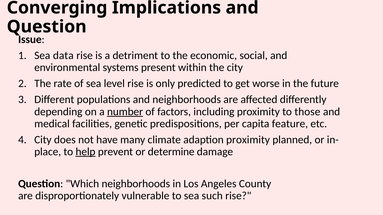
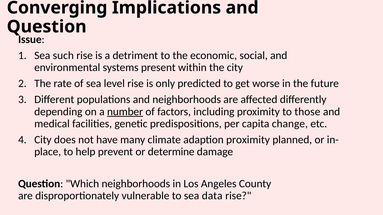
data: data -> such
feature: feature -> change
help underline: present -> none
such: such -> data
